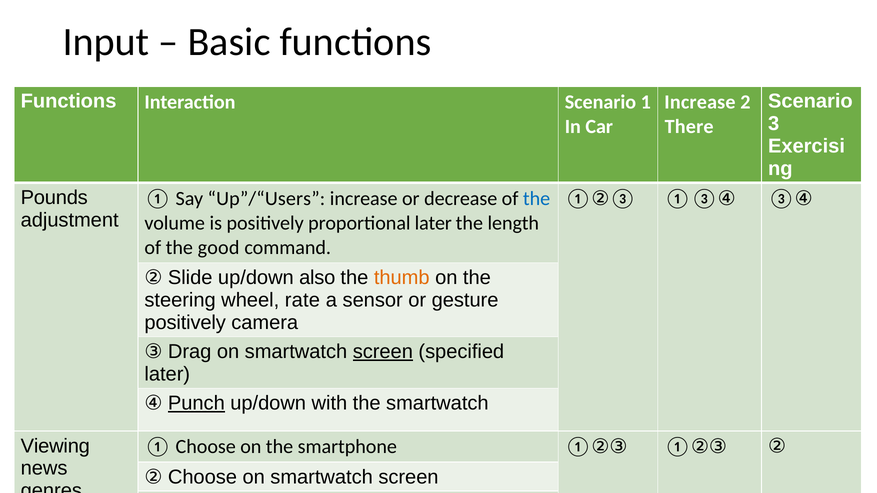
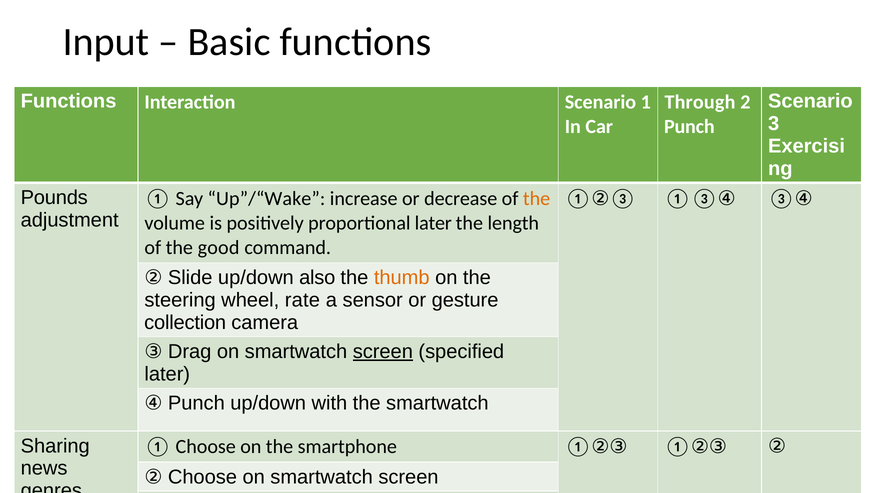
Increase at (700, 102): Increase -> Through
There at (689, 127): There -> Punch
Up”/“Users: Up”/“Users -> Up”/“Wake
the at (537, 199) colour: blue -> orange
positively at (185, 323): positively -> collection
Punch at (196, 403) underline: present -> none
Viewing: Viewing -> Sharing
